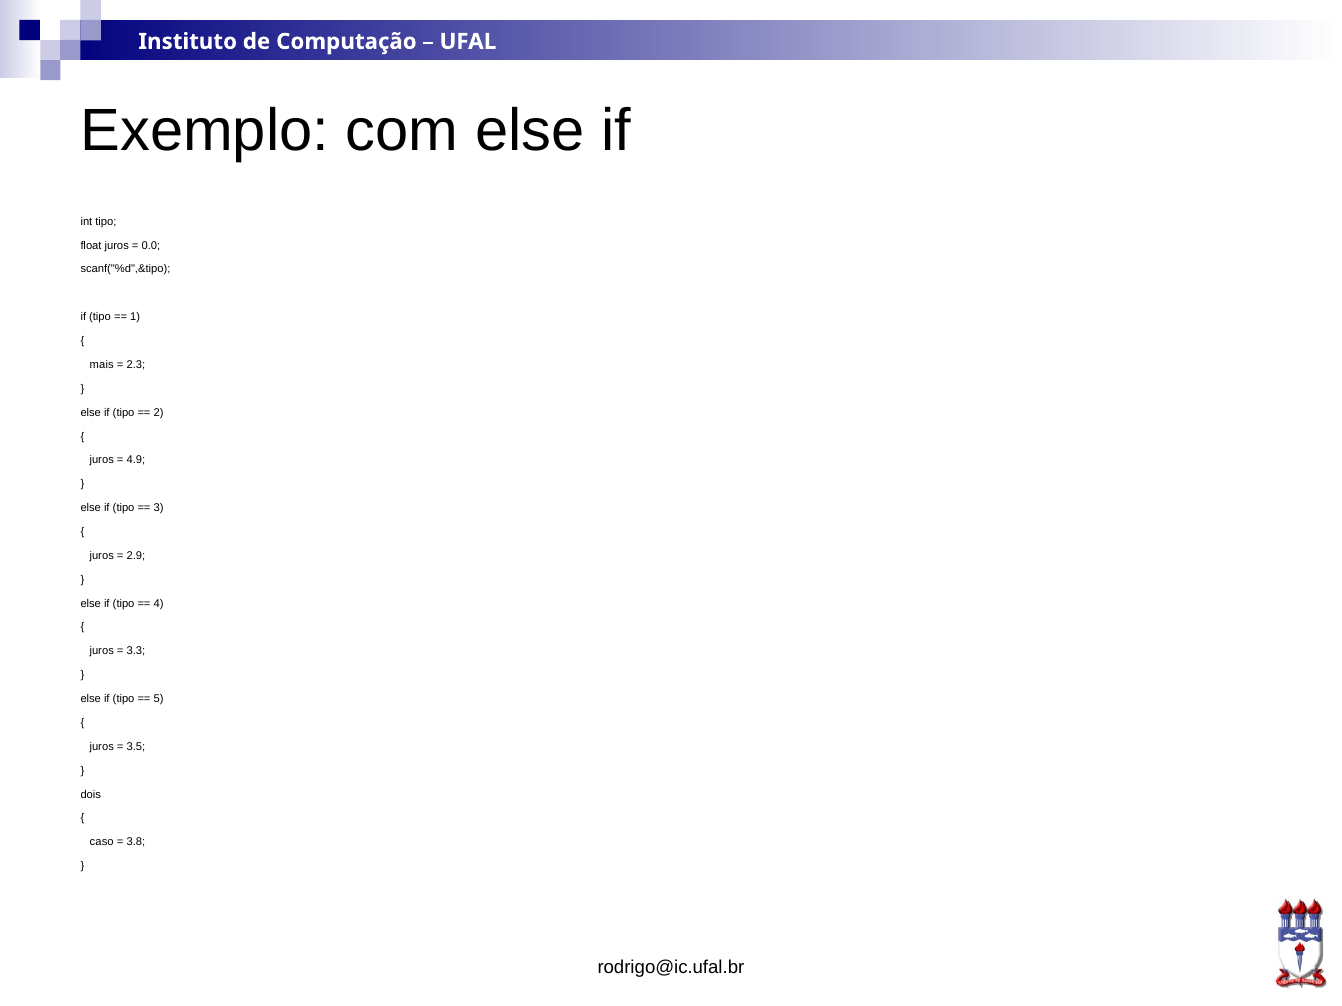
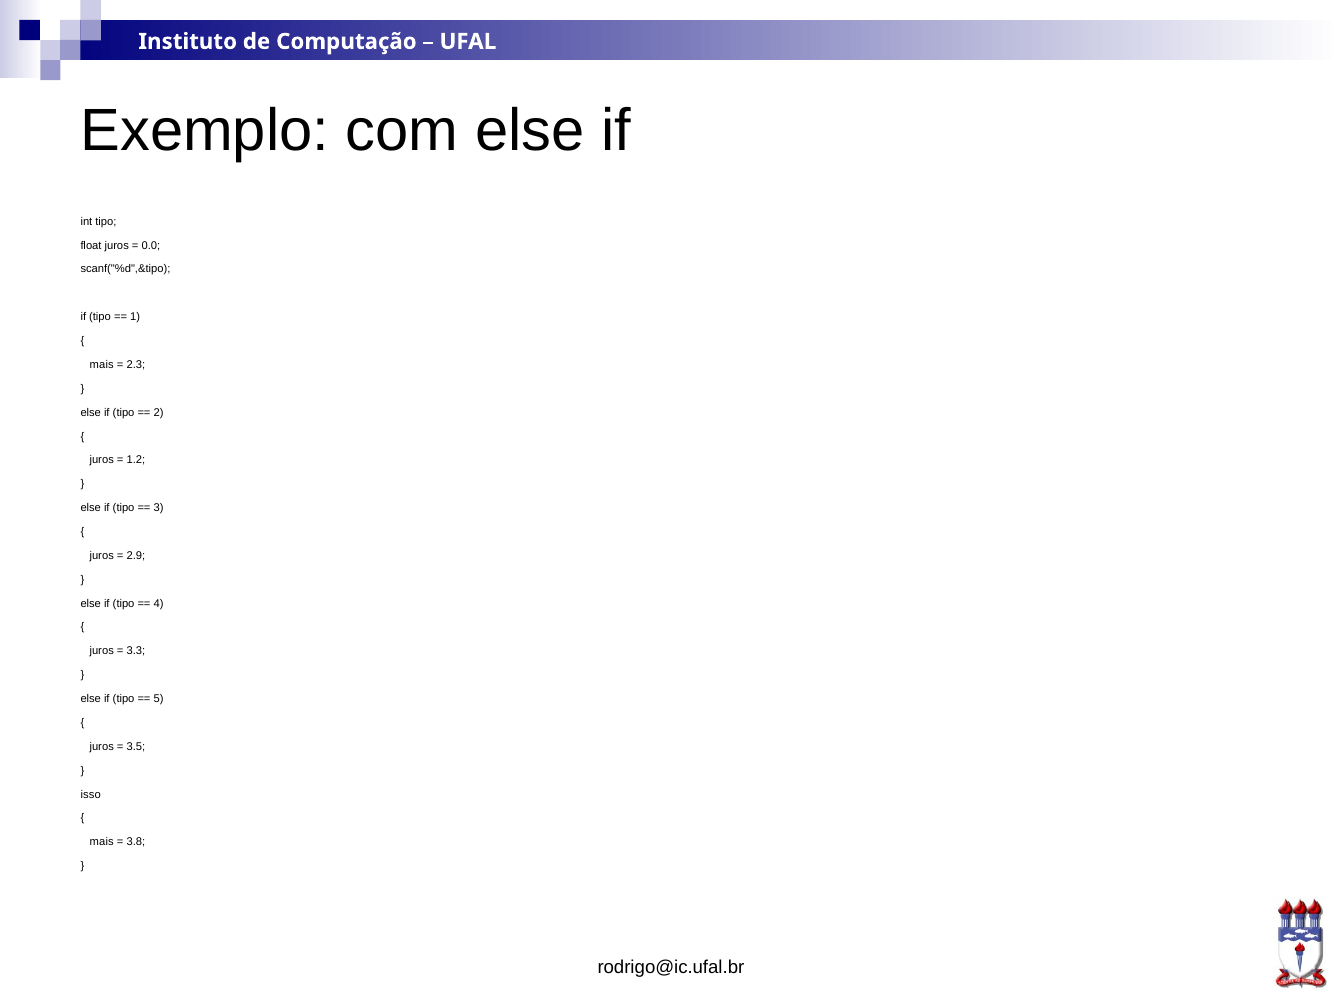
4.9: 4.9 -> 1.2
dois: dois -> isso
caso at (102, 843): caso -> mais
